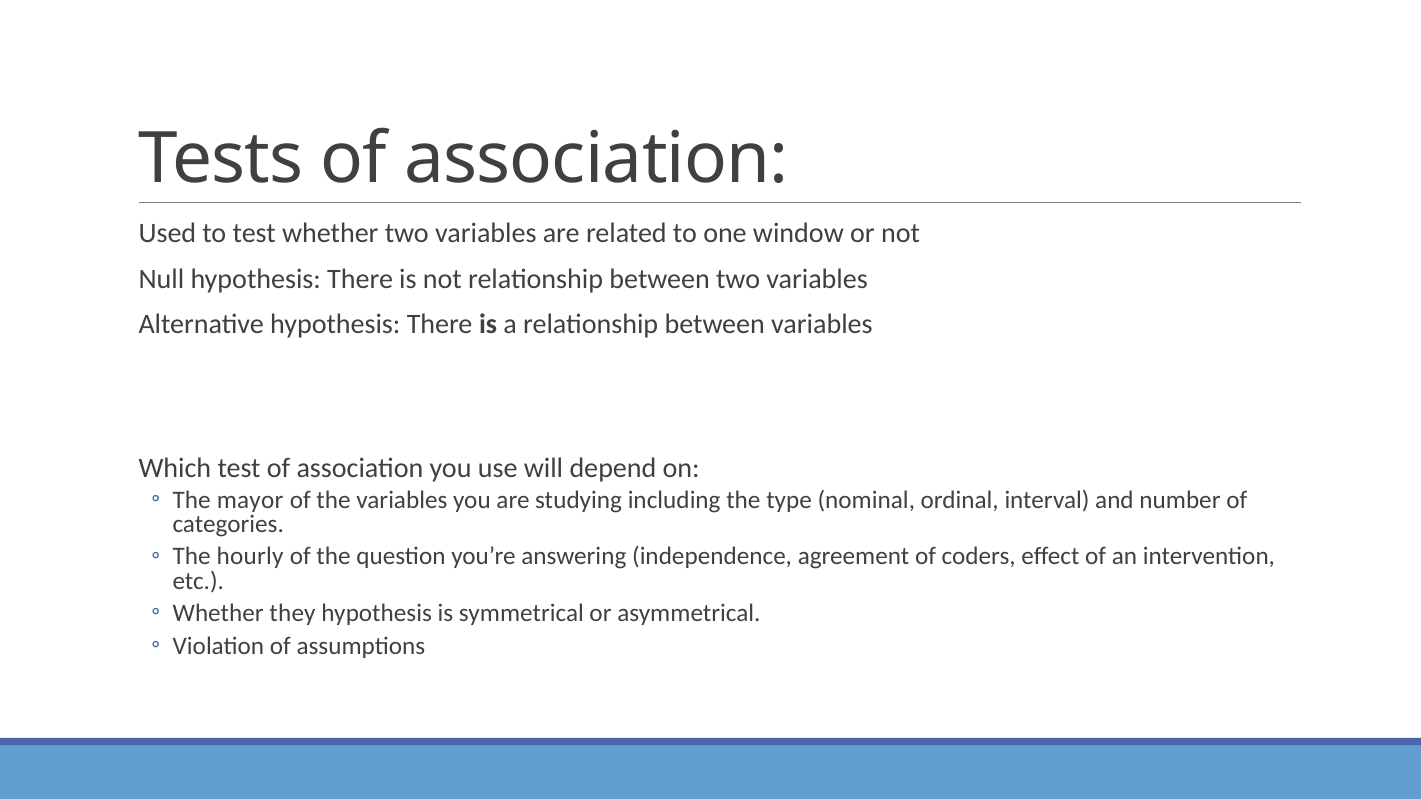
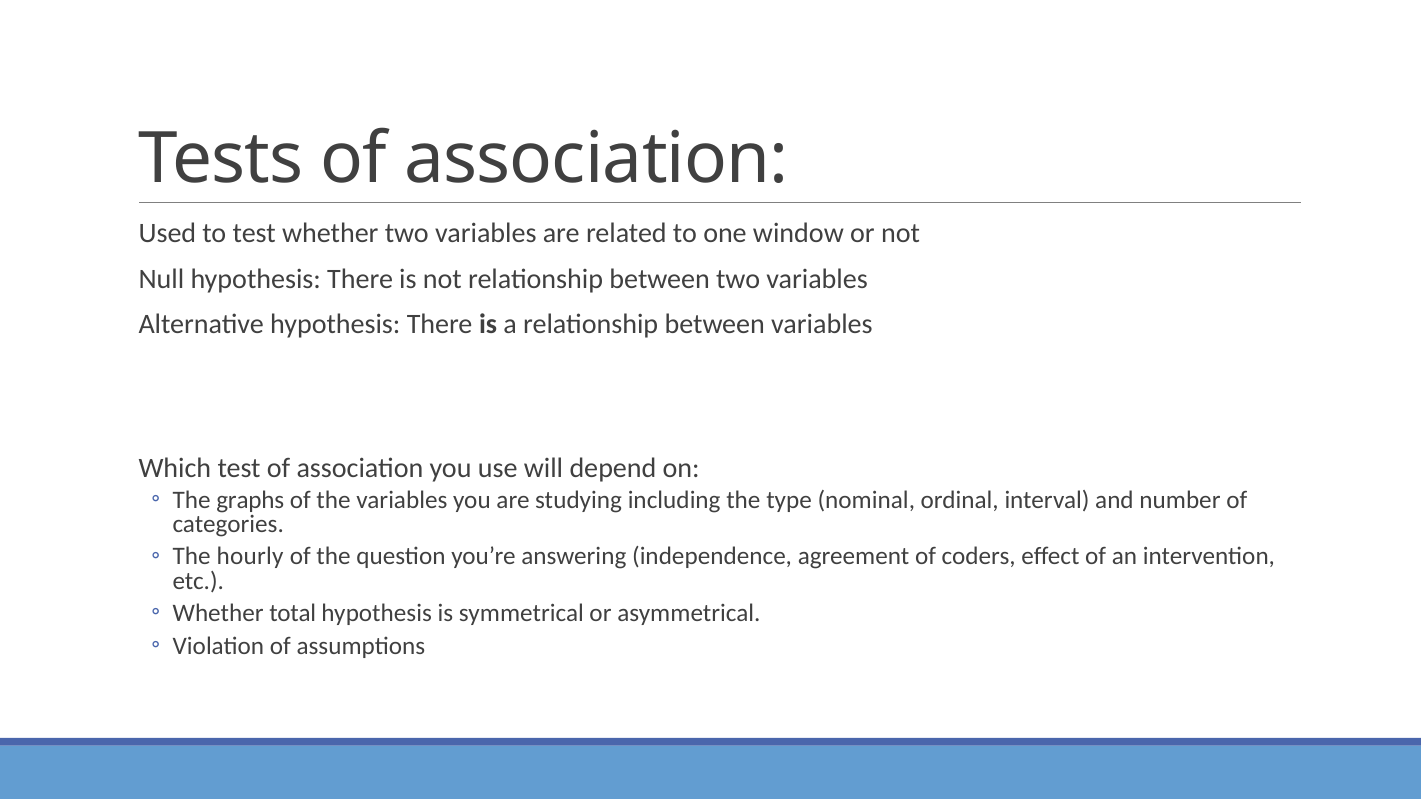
mayor: mayor -> graphs
they: they -> total
